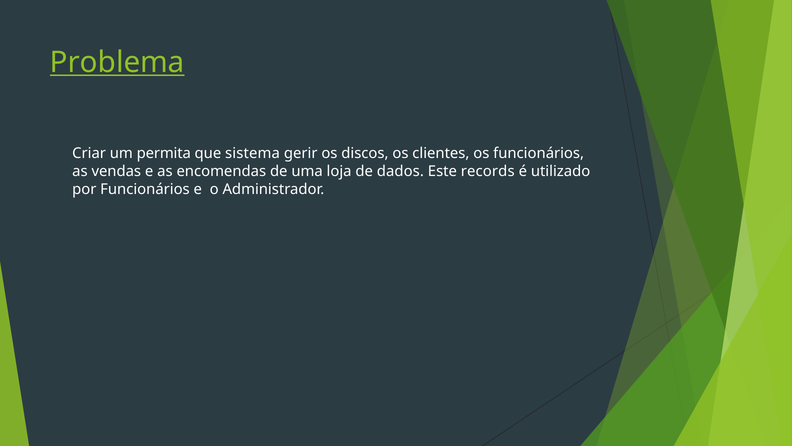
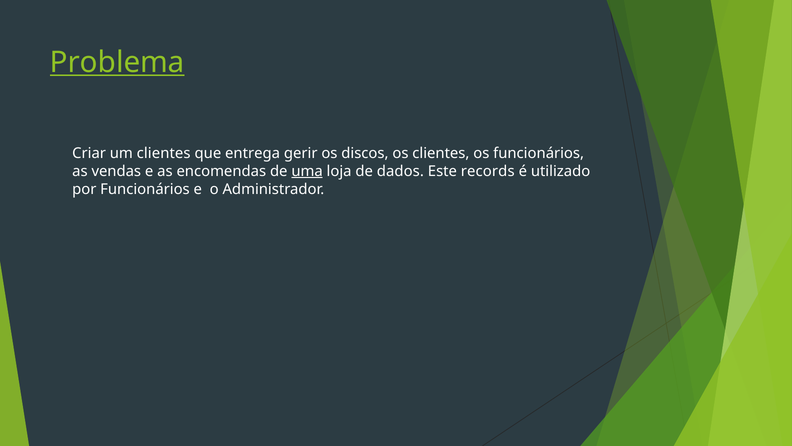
um permita: permita -> clientes
sistema: sistema -> entrega
uma underline: none -> present
